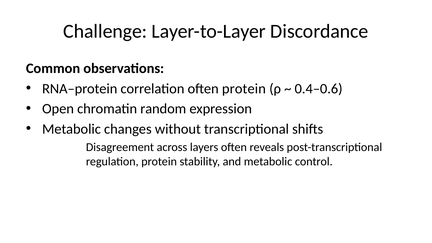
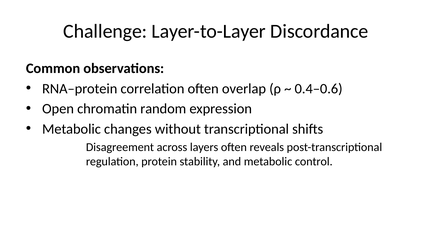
often protein: protein -> overlap
